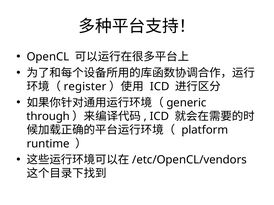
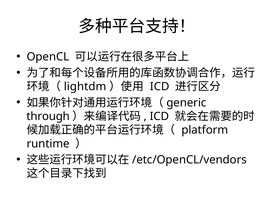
register: register -> lightdm
